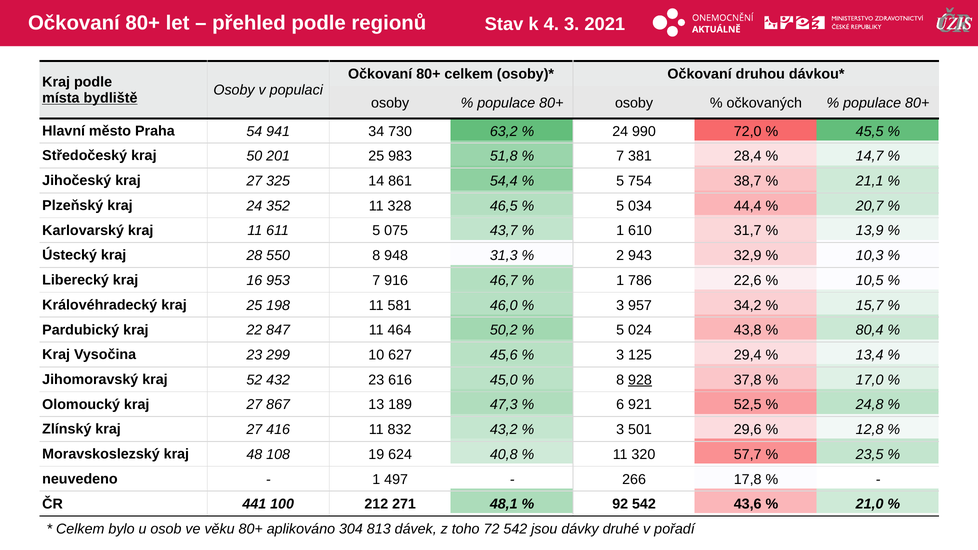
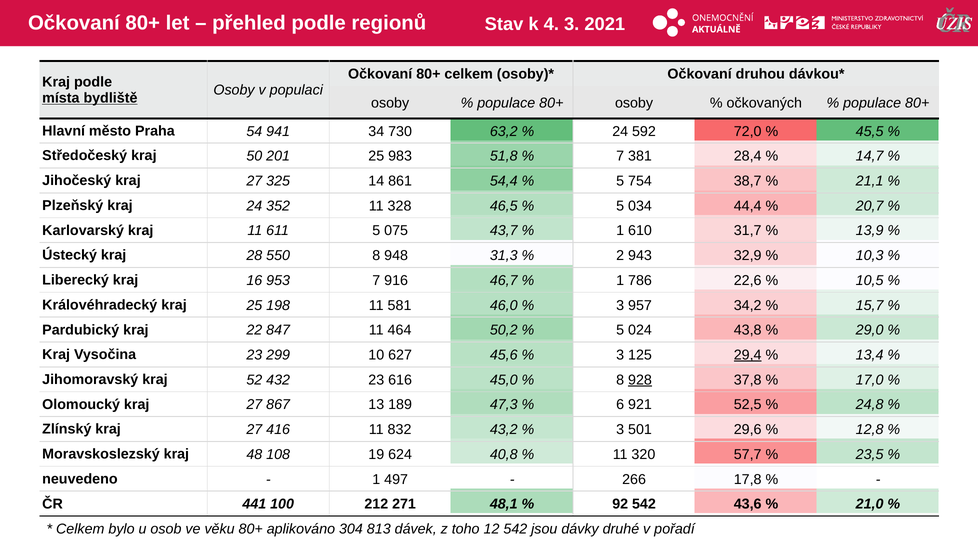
990: 990 -> 592
80,4: 80,4 -> 29,0
29,4 underline: none -> present
72: 72 -> 12
